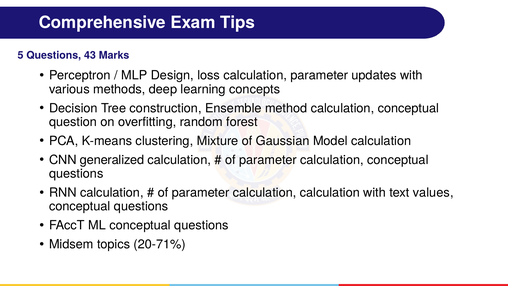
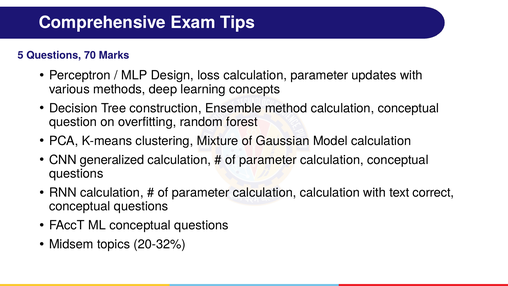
43: 43 -> 70
values: values -> correct
20-71%: 20-71% -> 20-32%
